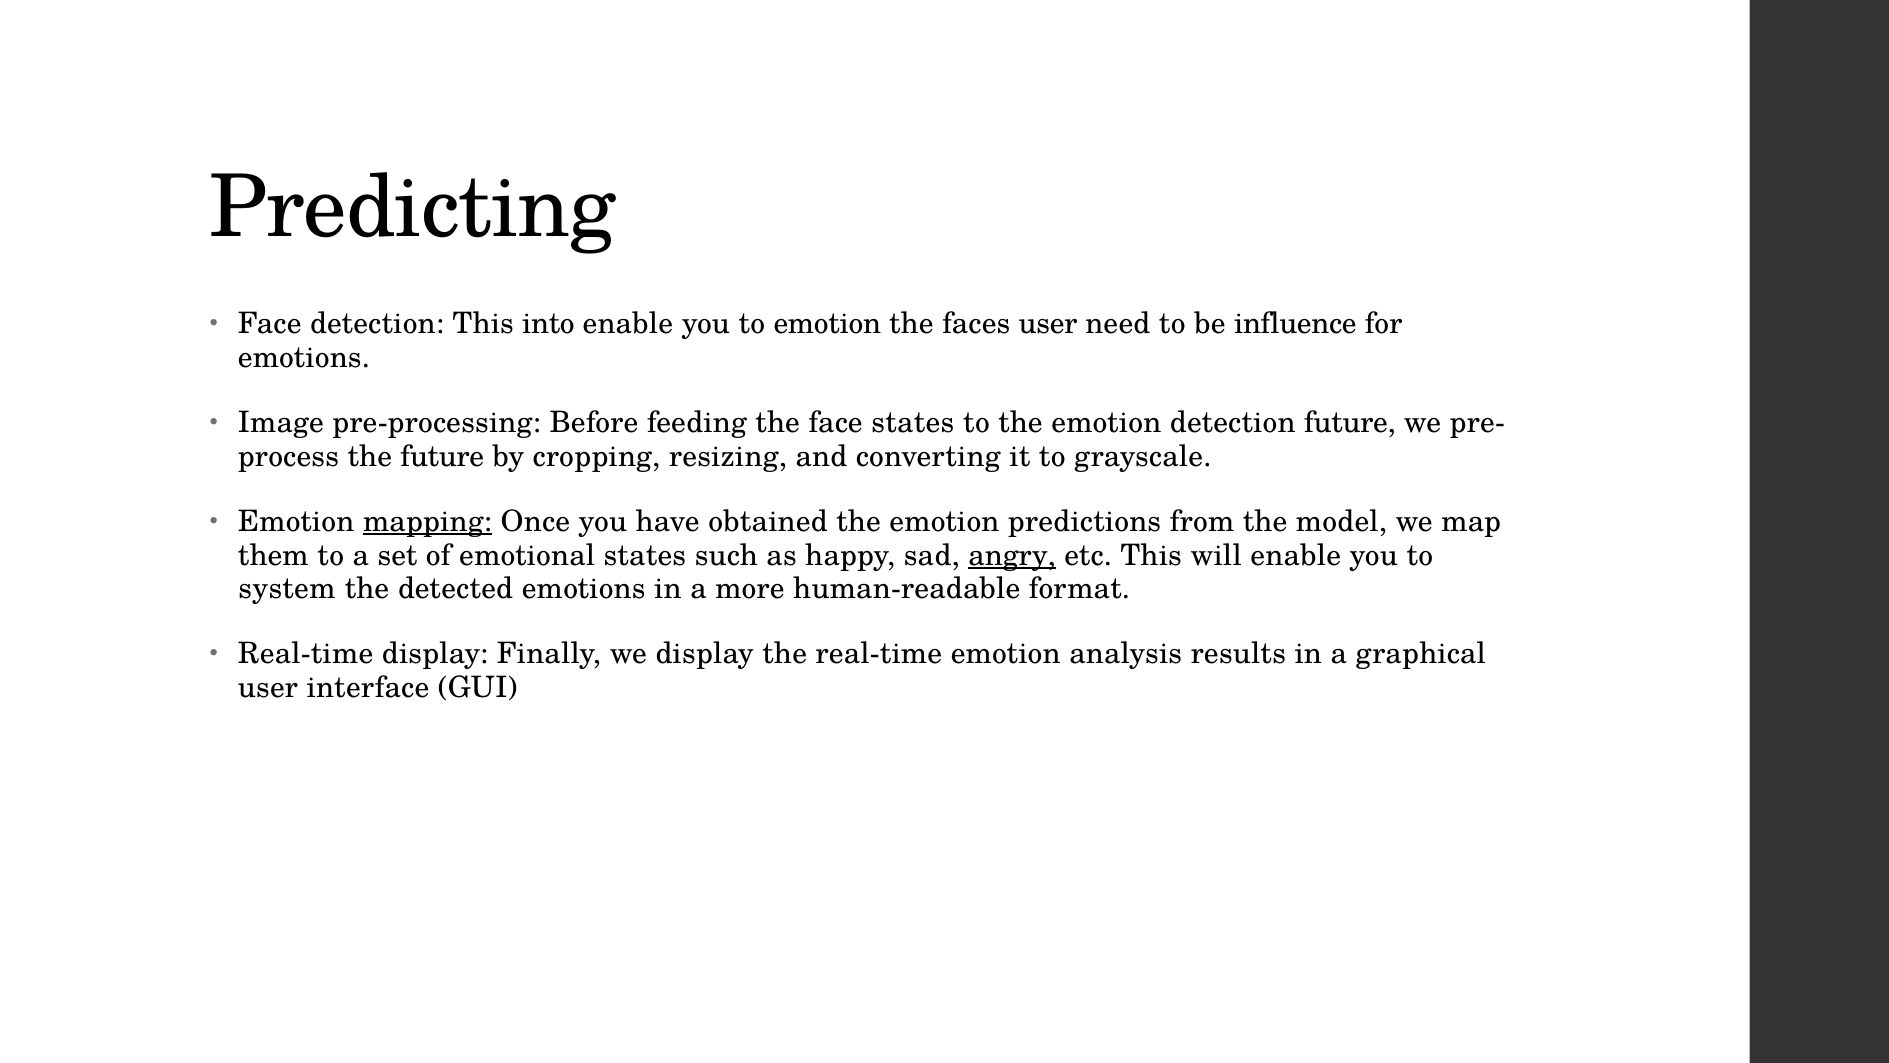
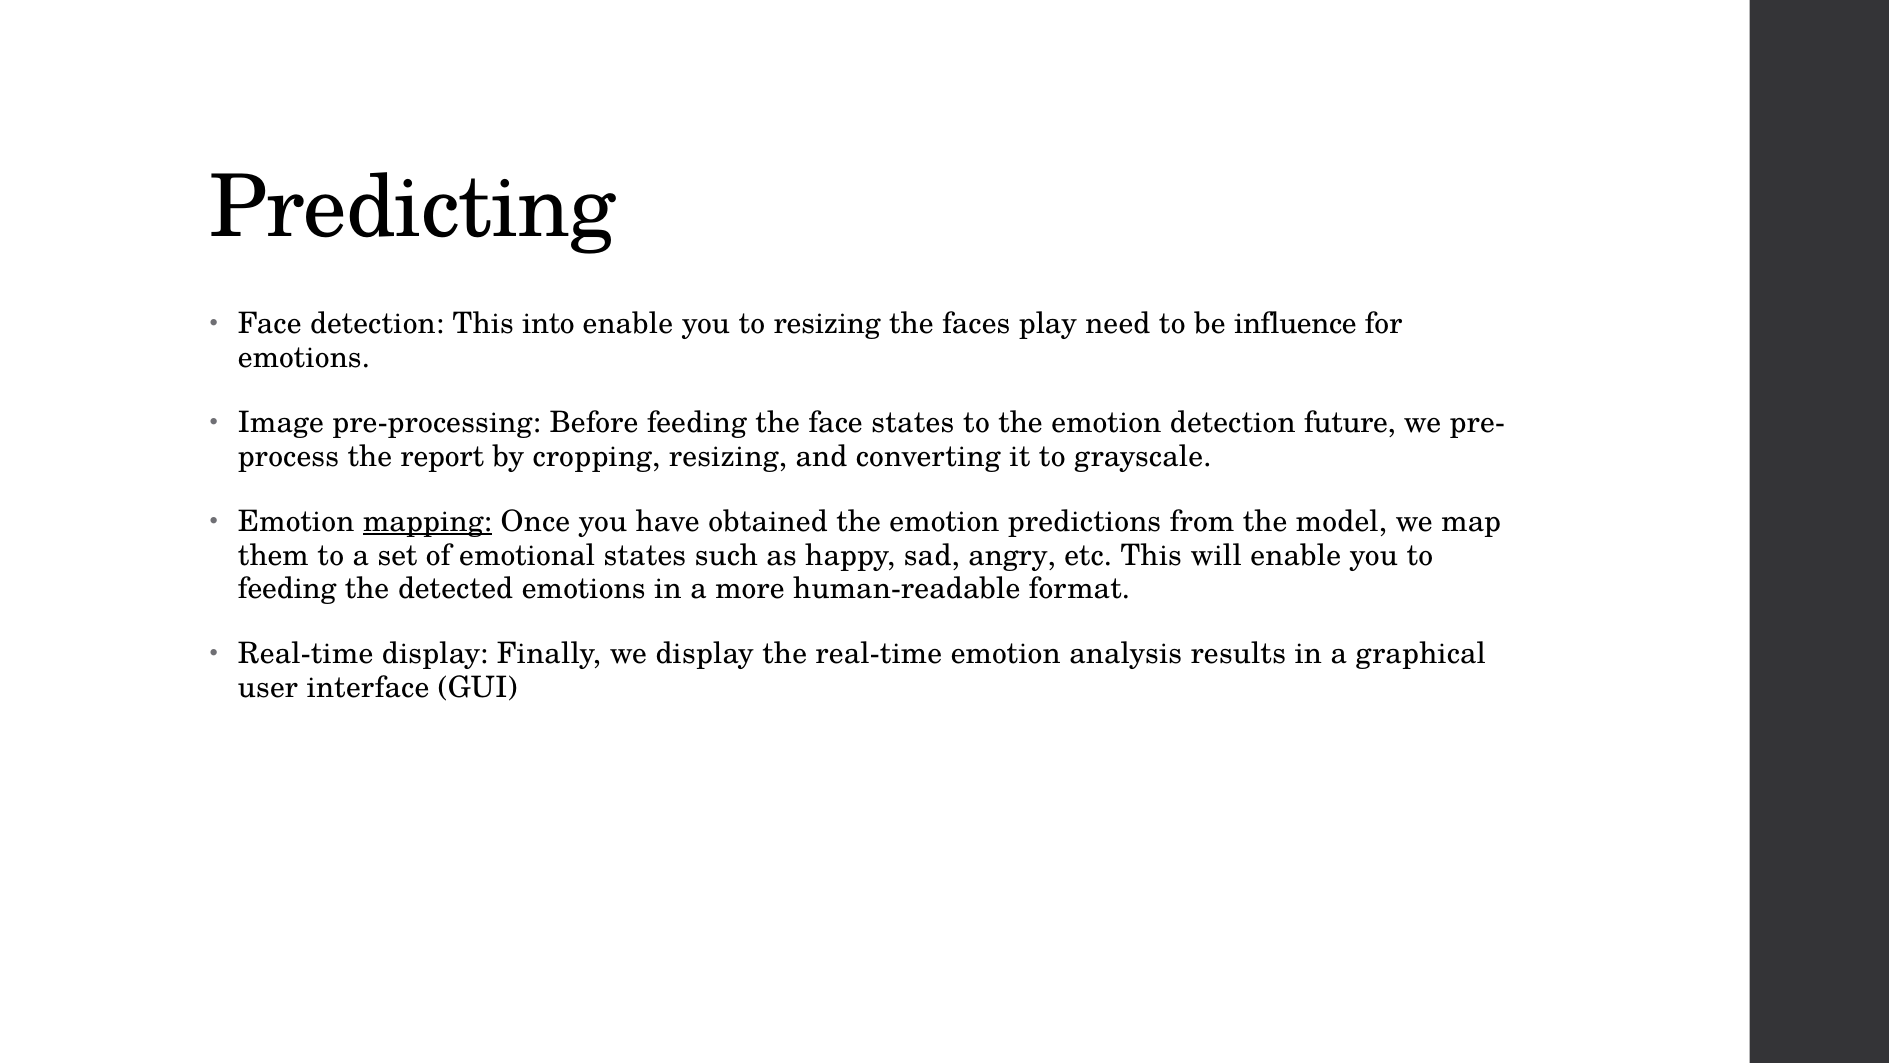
to emotion: emotion -> resizing
faces user: user -> play
the future: future -> report
angry underline: present -> none
system at (287, 589): system -> feeding
